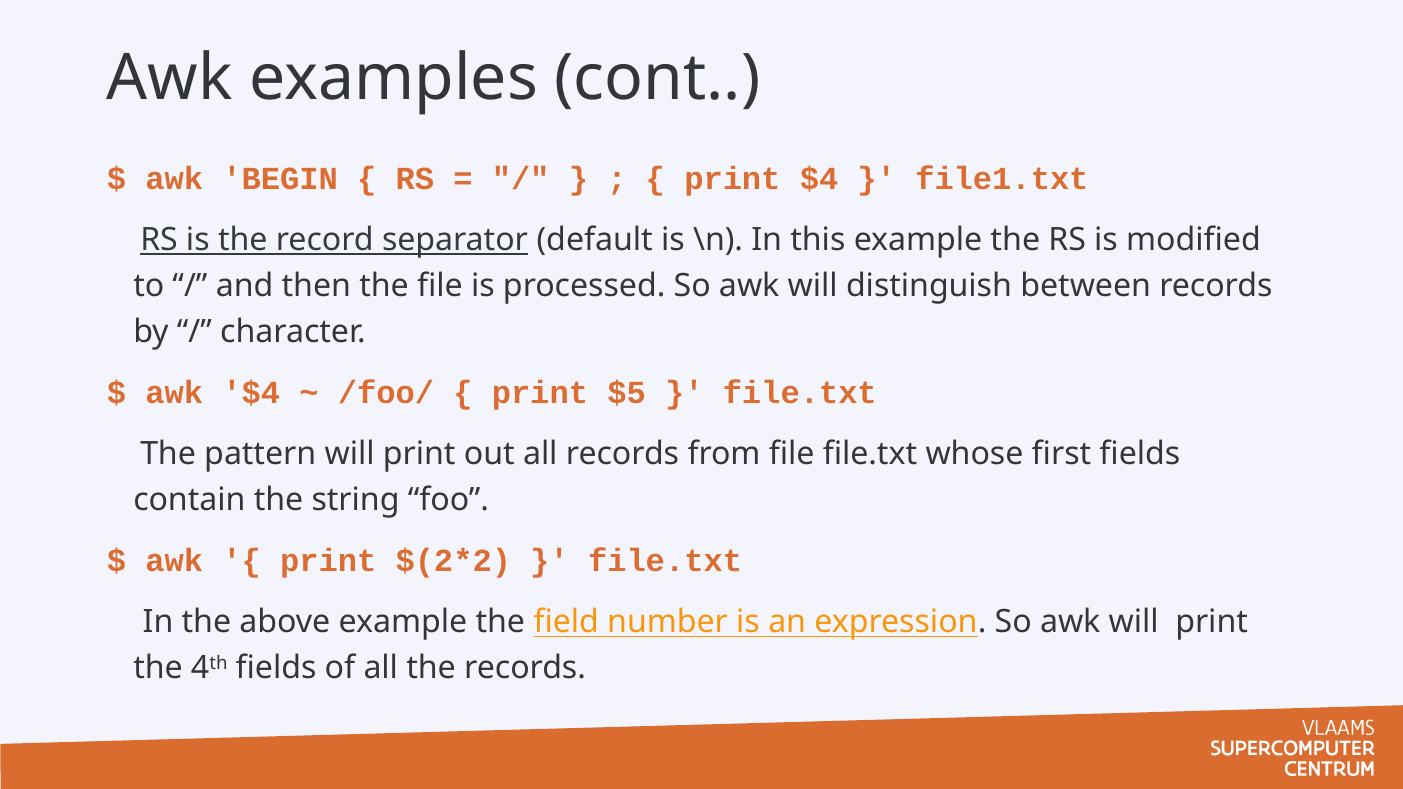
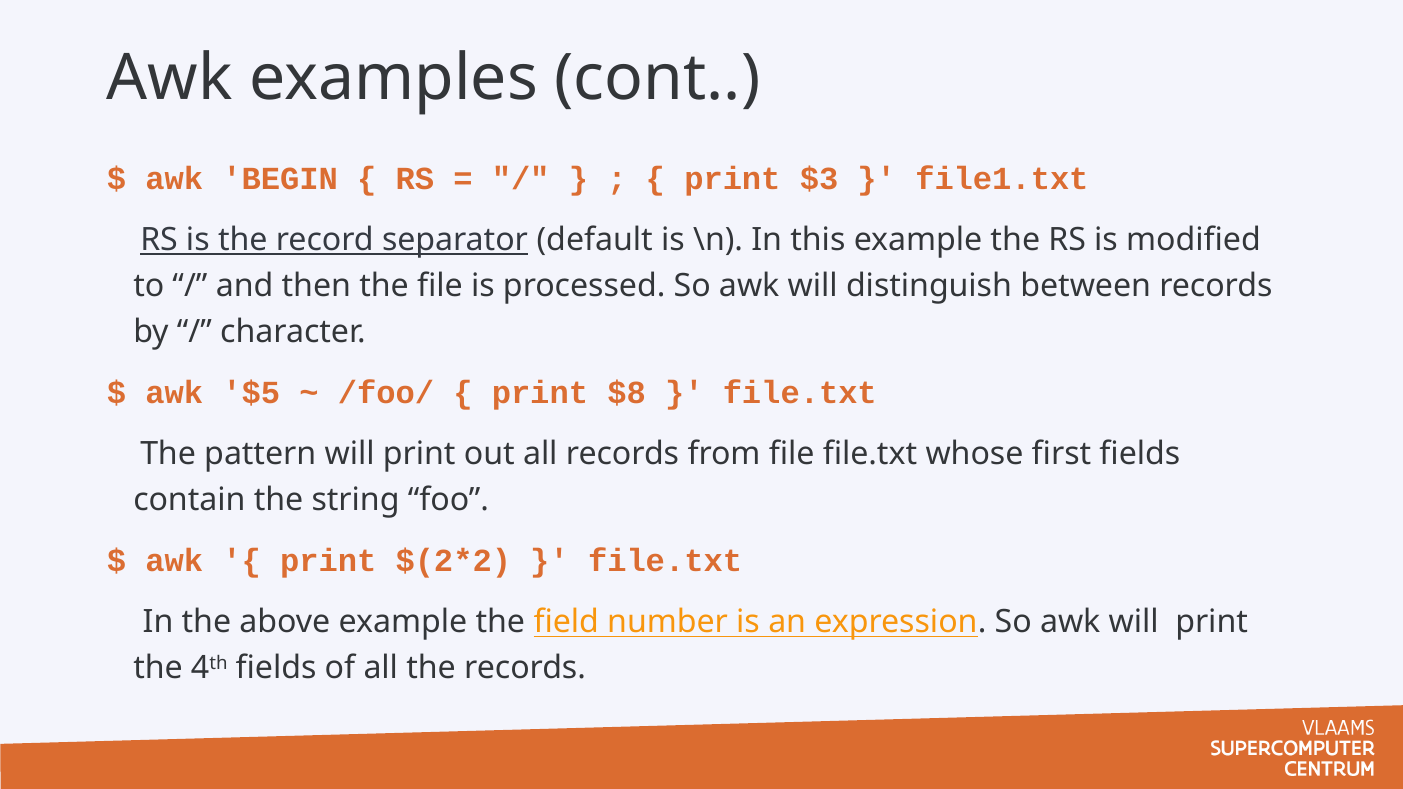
print $4: $4 -> $3
awk $4: $4 -> $5
$5: $5 -> $8
